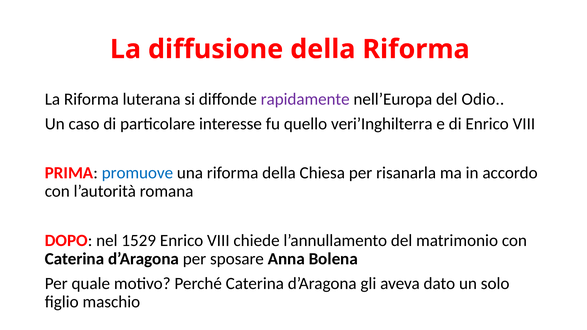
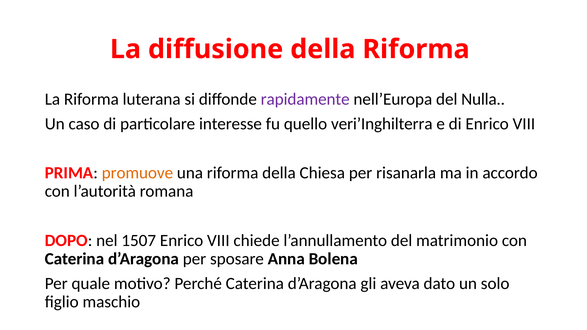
Odio: Odio -> Nulla
promuove colour: blue -> orange
1529: 1529 -> 1507
